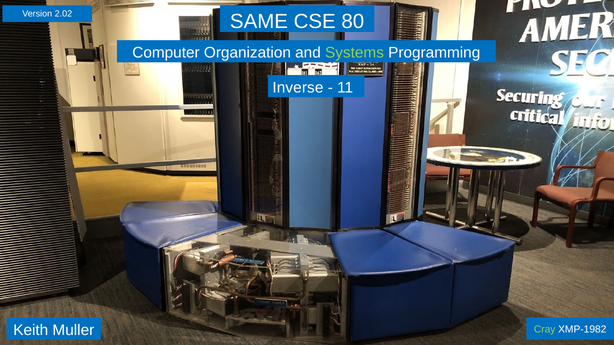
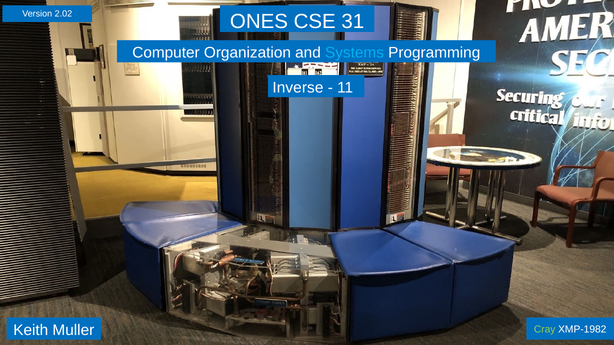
SAME: SAME -> ONES
80: 80 -> 31
Systems colour: light green -> light blue
